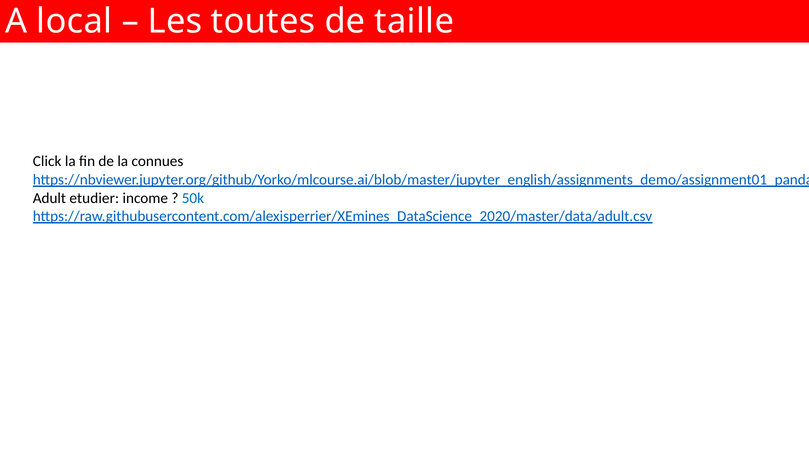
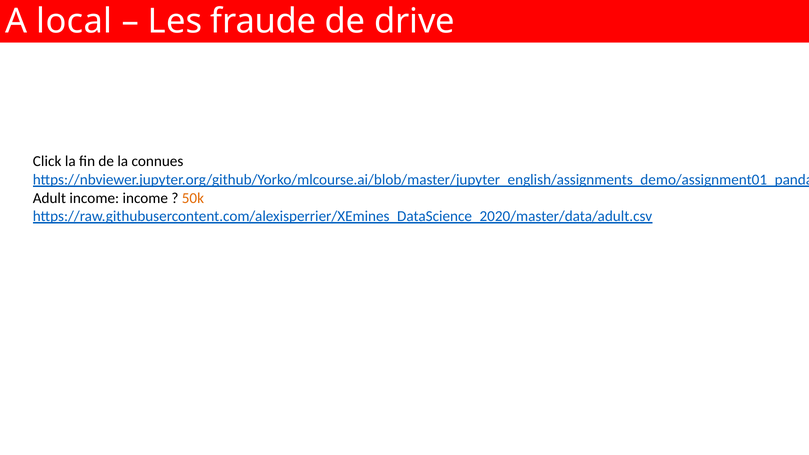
toutes: toutes -> fraude
taille: taille -> drive
Adult etudier: etudier -> income
50k colour: blue -> orange
